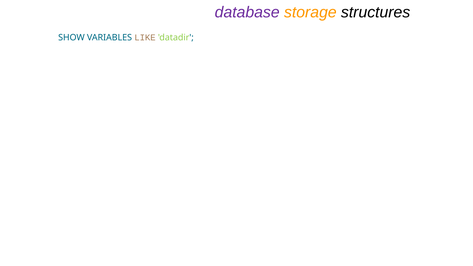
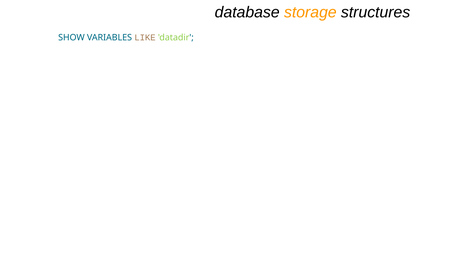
database colour: purple -> black
